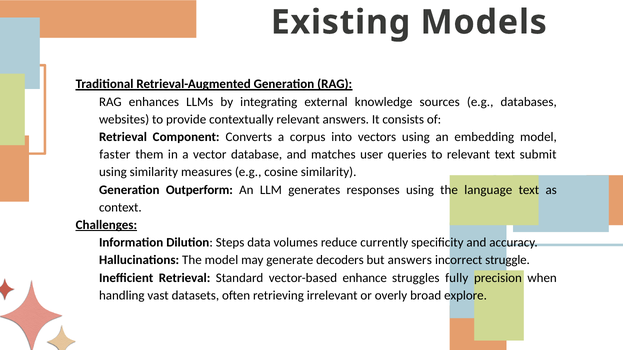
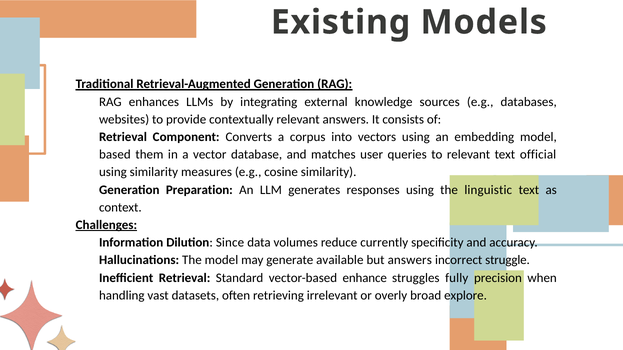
faster: faster -> based
submit: submit -> official
Outperform: Outperform -> Preparation
language: language -> linguistic
Steps: Steps -> Since
decoders: decoders -> available
